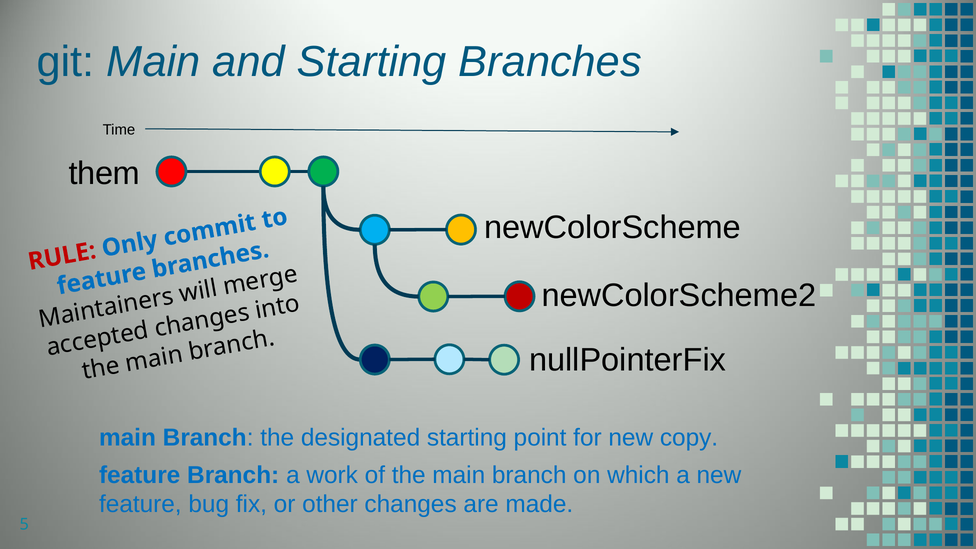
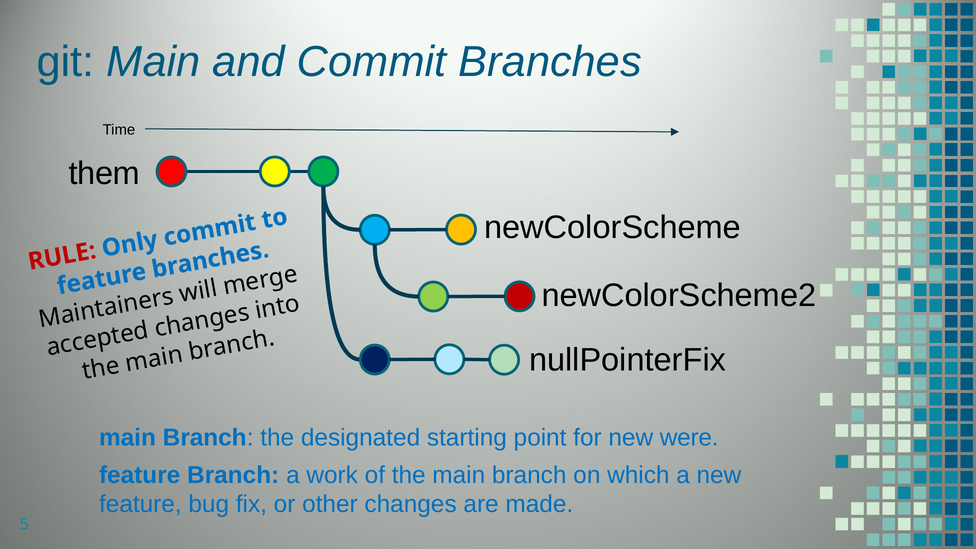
and Starting: Starting -> Commit
copy: copy -> were
